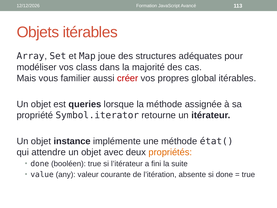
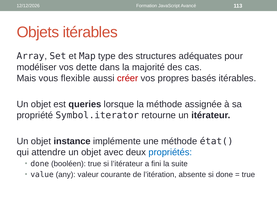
joue: joue -> type
class: class -> dette
familier: familier -> flexible
global: global -> basés
propriétés colour: orange -> blue
